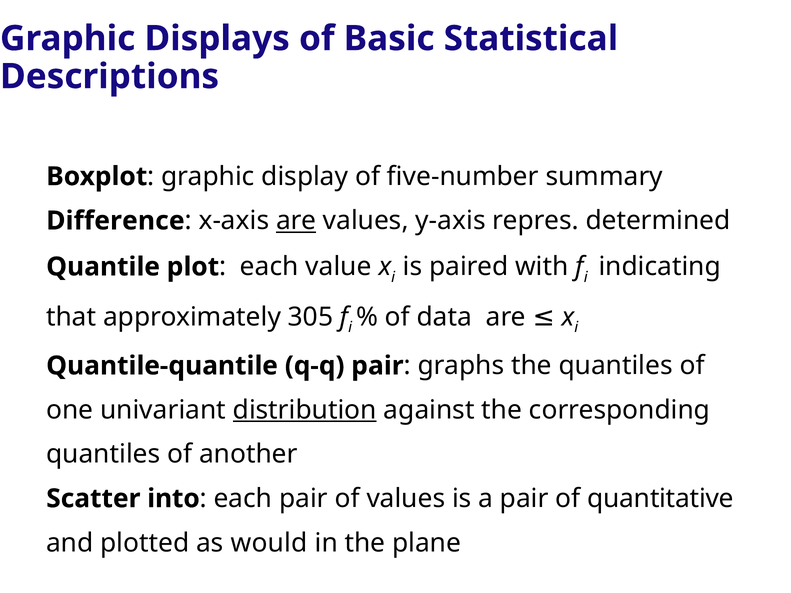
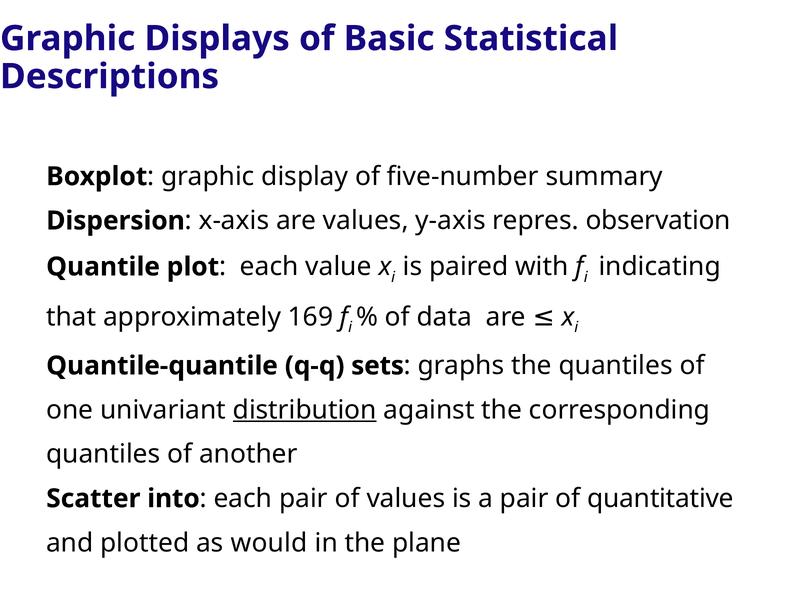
Difference: Difference -> Dispersion
are at (296, 221) underline: present -> none
determined: determined -> observation
305: 305 -> 169
q-q pair: pair -> sets
